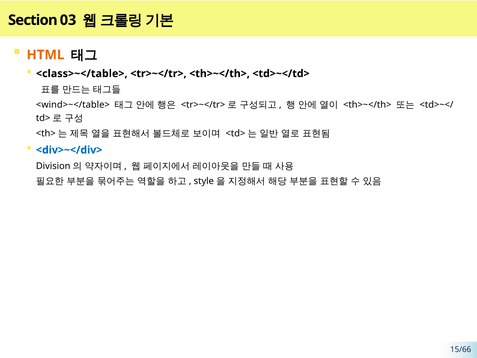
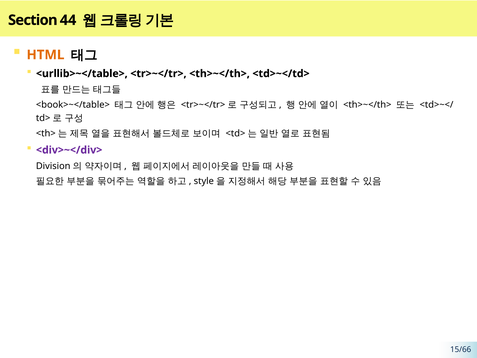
03: 03 -> 44
<class>~</table>: <class>~</table> -> <urllib>~</table>
<wind>~</table>: <wind>~</table> -> <book>~</table>
<div>~</div> colour: blue -> purple
